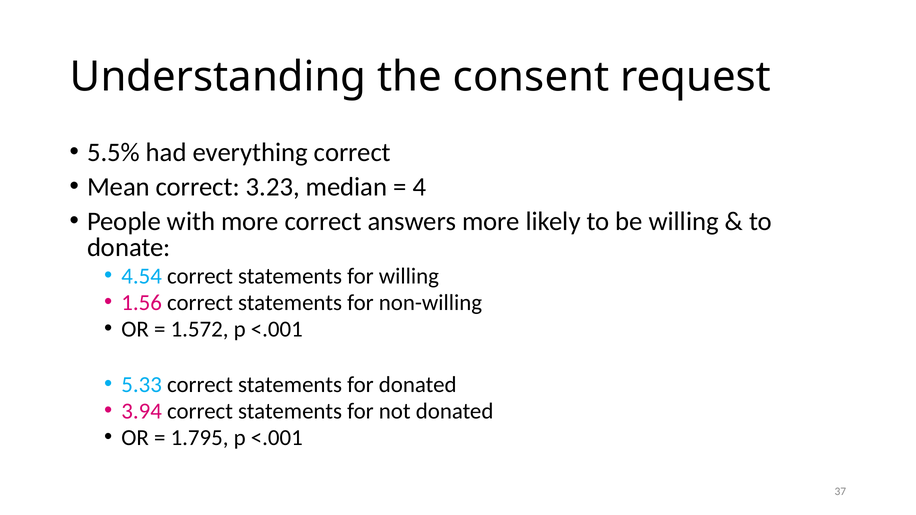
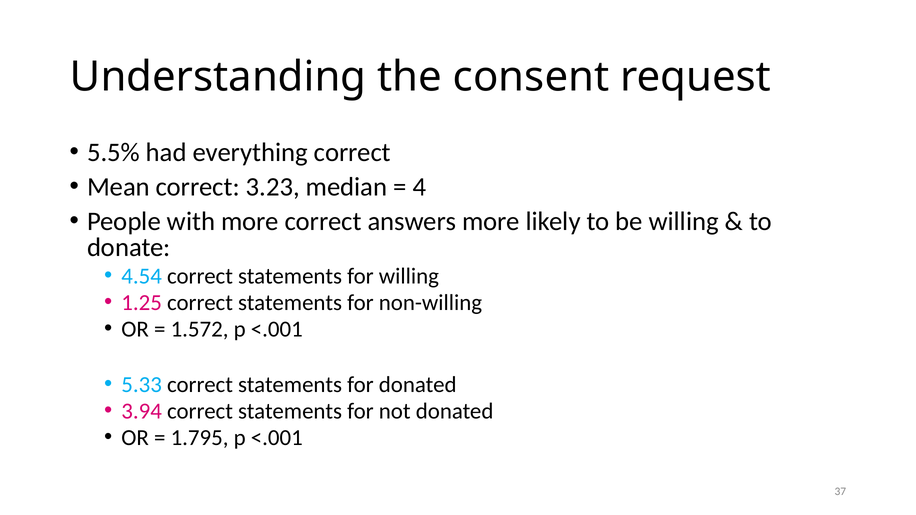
1.56: 1.56 -> 1.25
